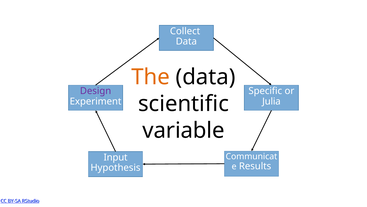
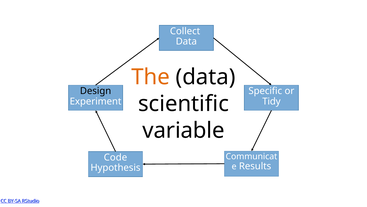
Design colour: purple -> black
Julia: Julia -> Tidy
Input: Input -> Code
